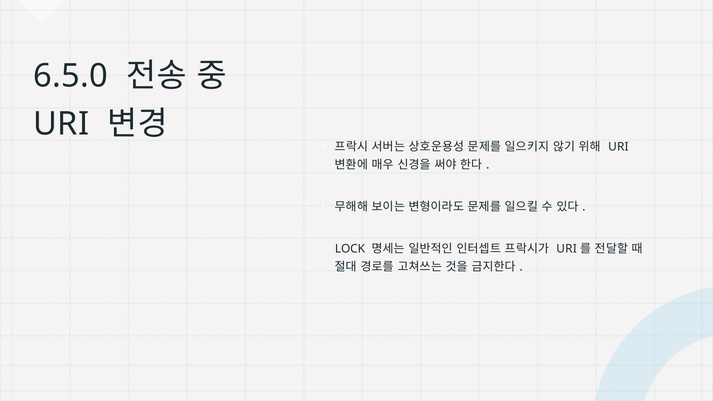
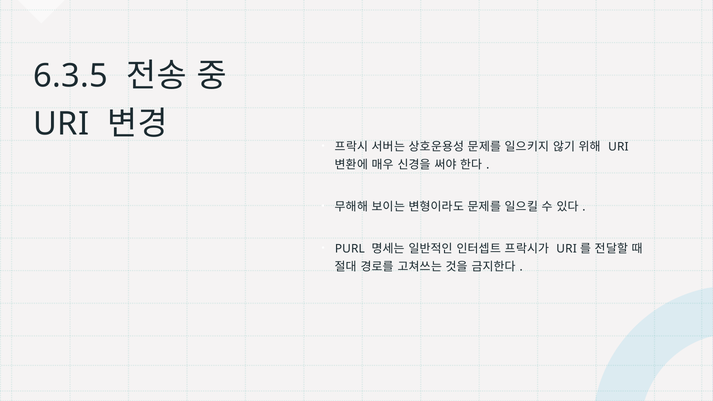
6.5.0: 6.5.0 -> 6.3.5
LOCK: LOCK -> PURL
